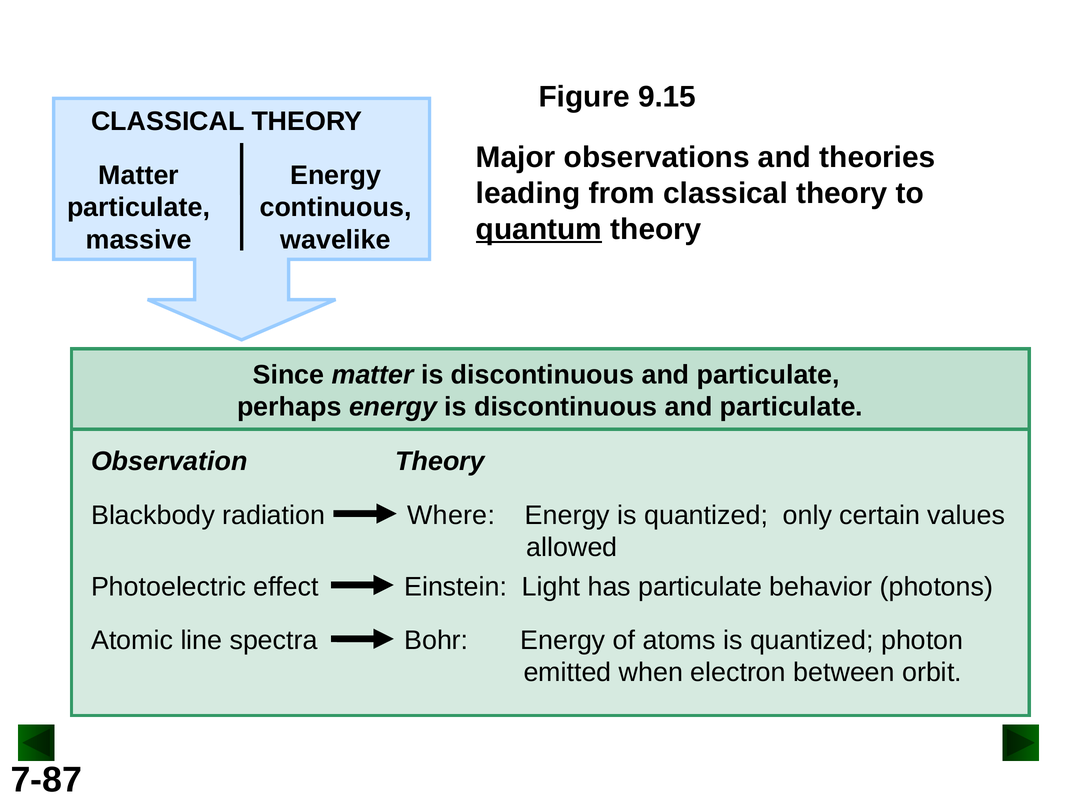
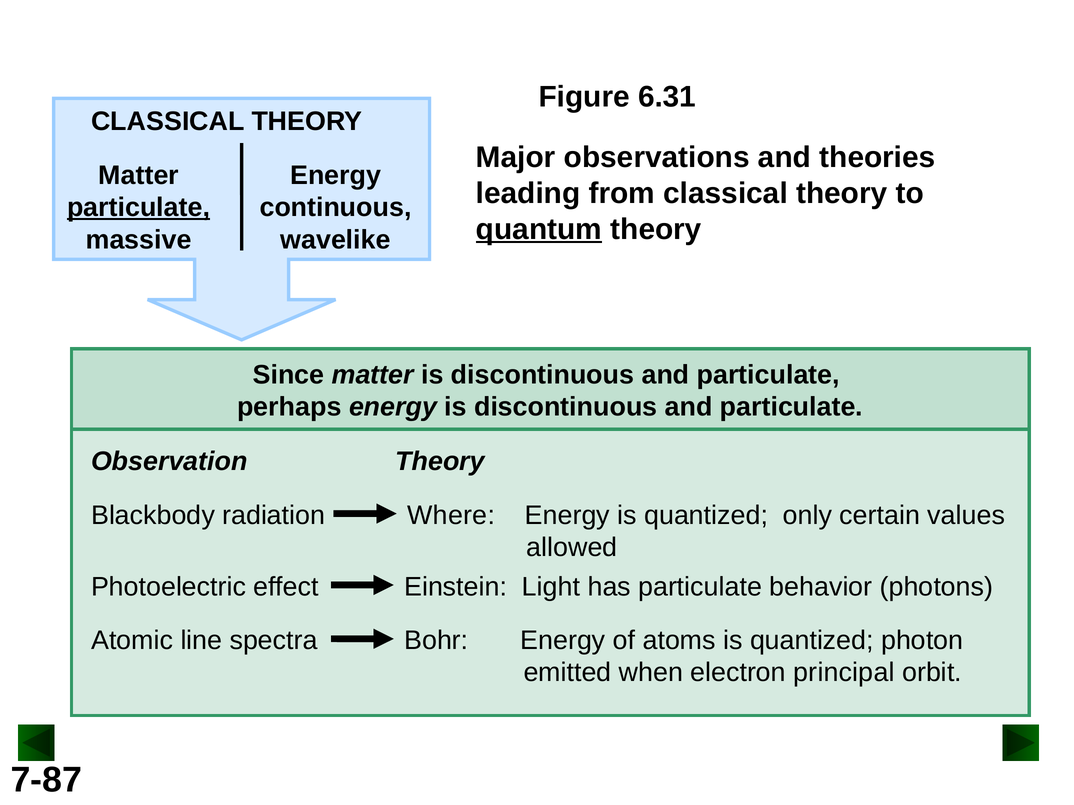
9.15: 9.15 -> 6.31
particulate at (139, 208) underline: none -> present
between: between -> principal
